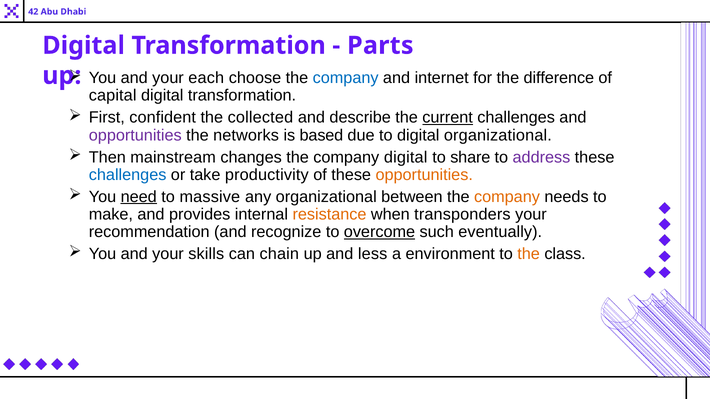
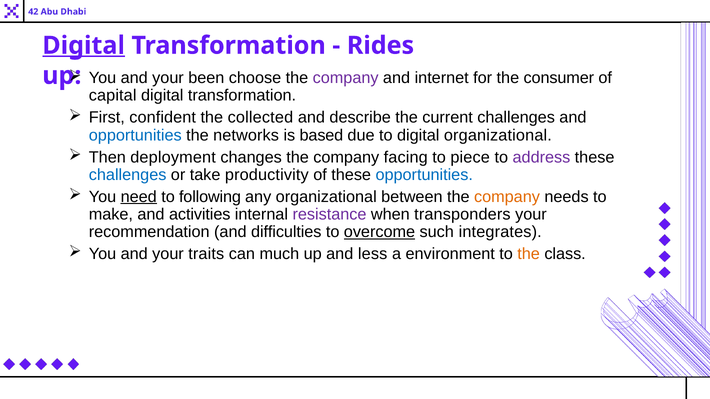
Digital at (84, 46) underline: none -> present
Parts: Parts -> Rides
each: each -> been
company at (346, 78) colour: blue -> purple
difference: difference -> consumer
current underline: present -> none
opportunities at (135, 135) colour: purple -> blue
mainstream: mainstream -> deployment
company digital: digital -> facing
share: share -> piece
opportunities at (424, 175) colour: orange -> blue
massive: massive -> following
provides: provides -> activities
resistance colour: orange -> purple
recognize: recognize -> difficulties
eventually: eventually -> integrates
skills: skills -> traits
chain: chain -> much
